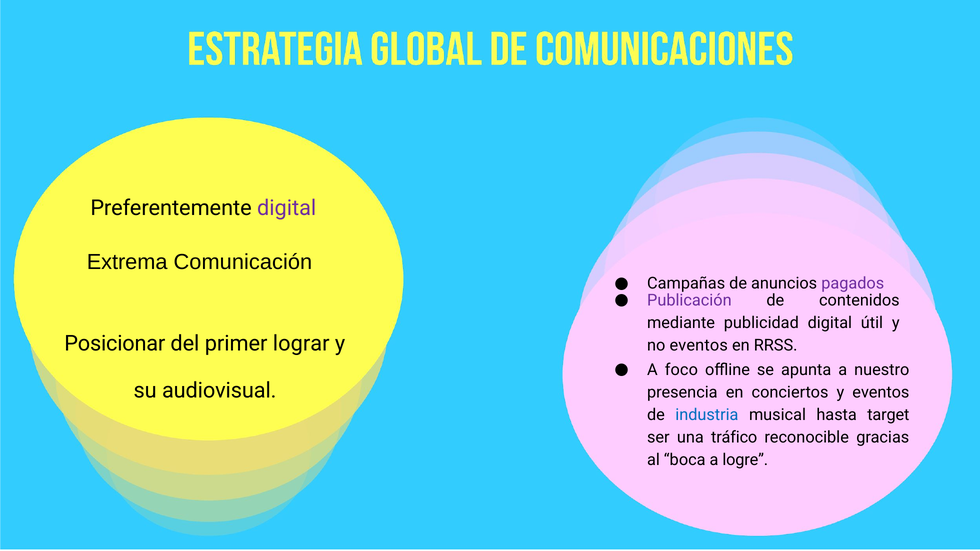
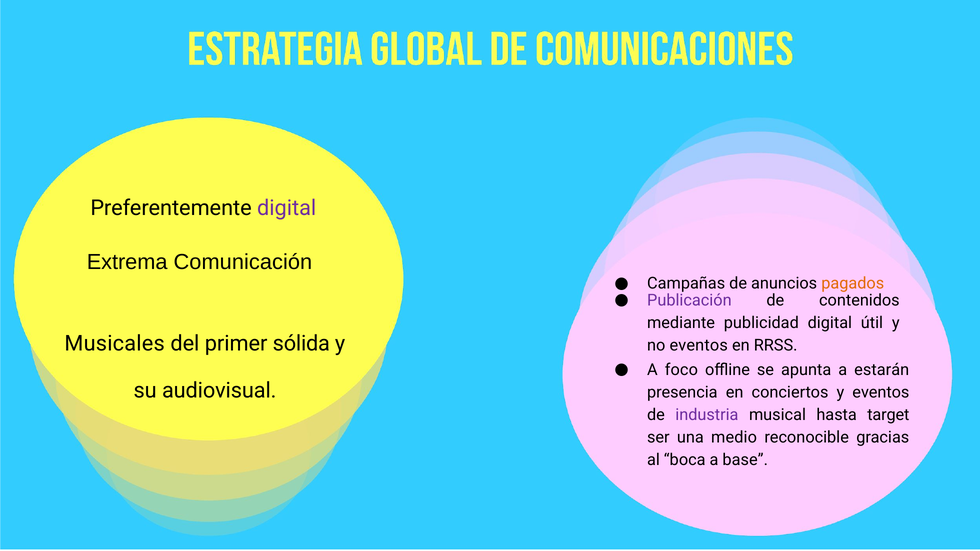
pagados colour: purple -> orange
Posicionar: Posicionar -> Musicales
lograr: lograr -> sólida
a nuestro: nuestro -> estarán
industria colour: blue -> purple
tráfico: tráfico -> medio
logre: logre -> base
